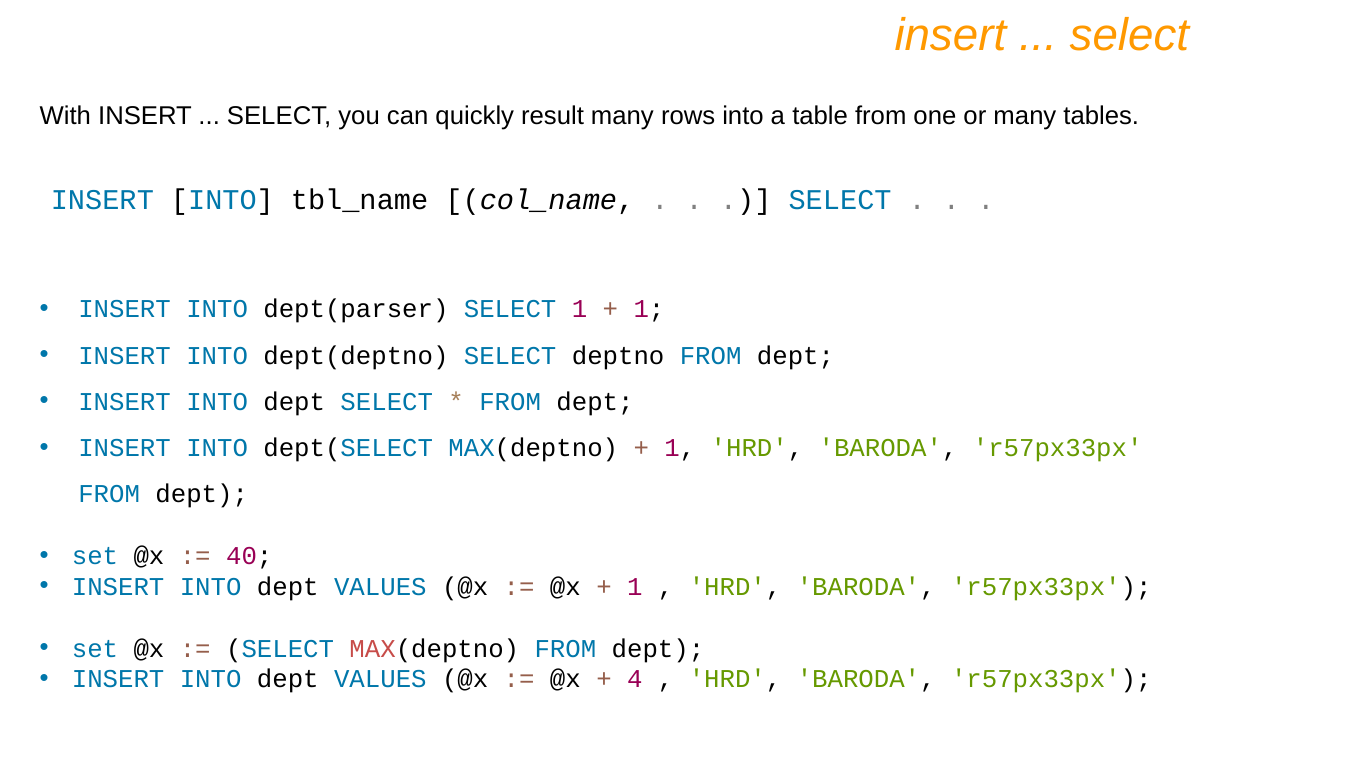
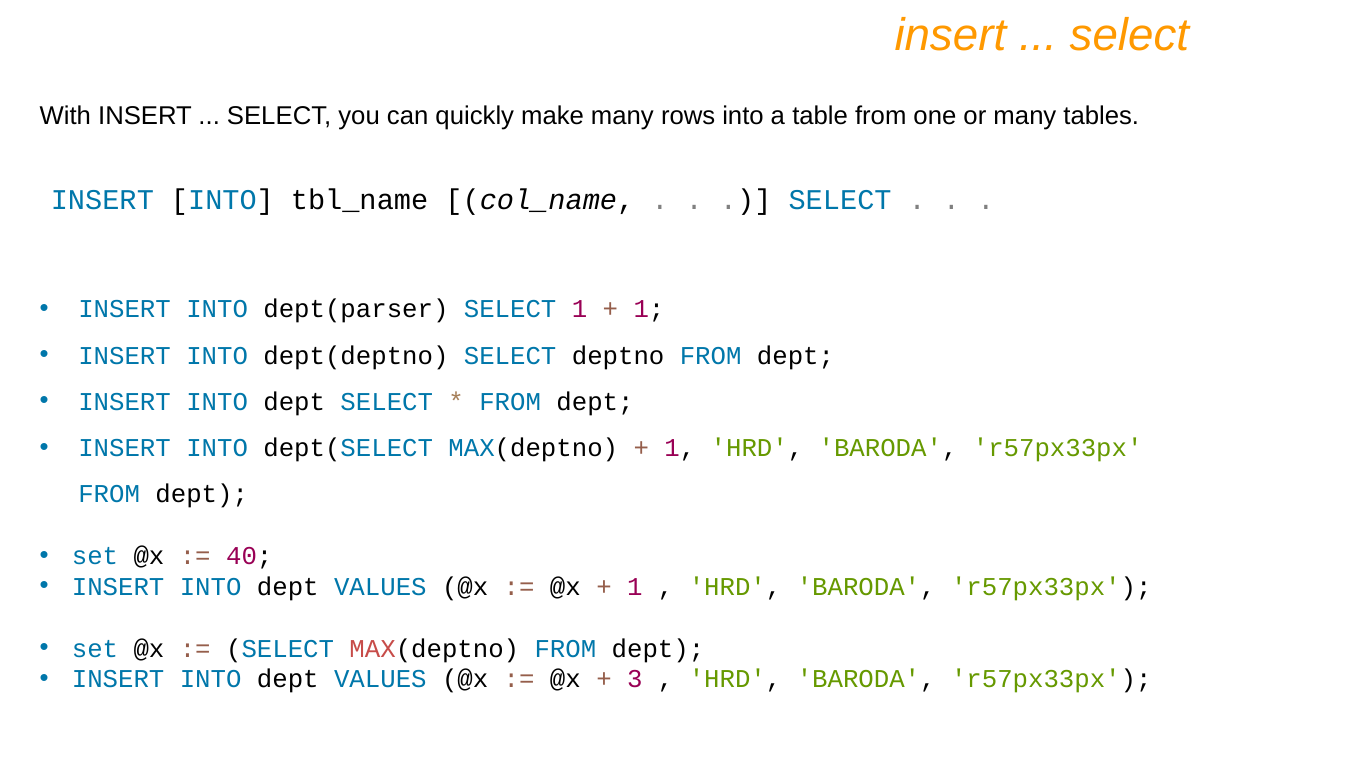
result: result -> make
4: 4 -> 3
